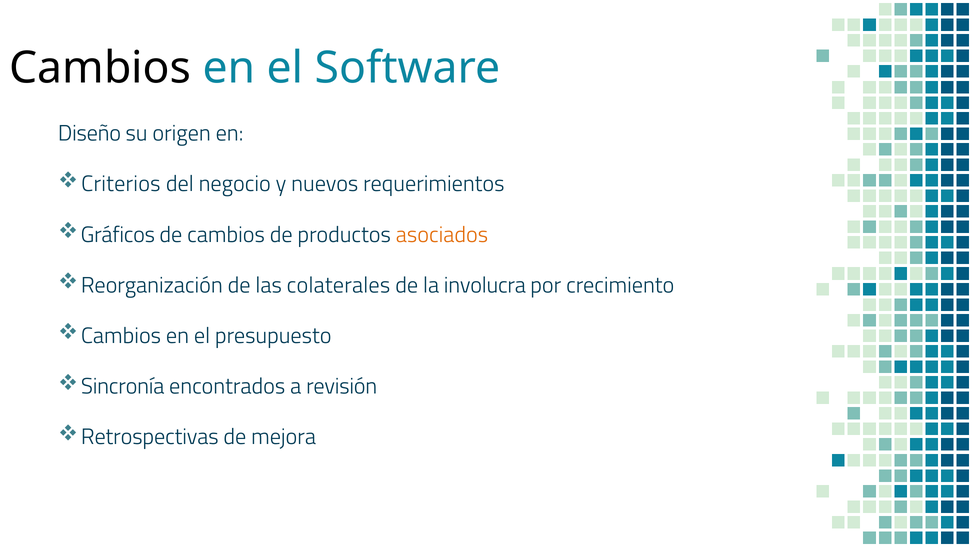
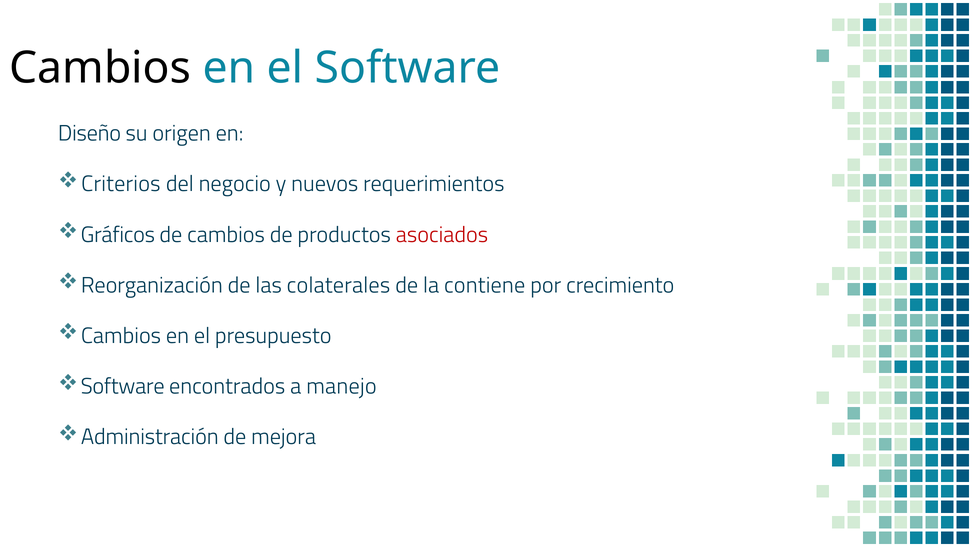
asociados colour: orange -> red
involucra: involucra -> contiene
Sincronía at (123, 386): Sincronía -> Software
revisión: revisión -> manejo
Retrospectivas: Retrospectivas -> Administración
